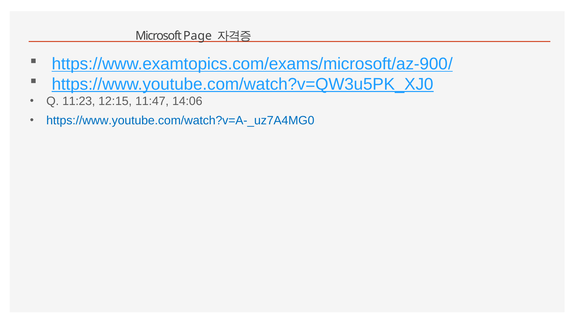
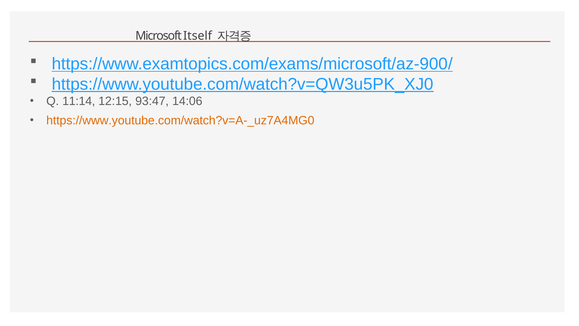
Page: Page -> Itself
11:23: 11:23 -> 11:14
11:47: 11:47 -> 93:47
https://www.youtube.com/watch?v=A-_uz7A4MG0 colour: blue -> orange
